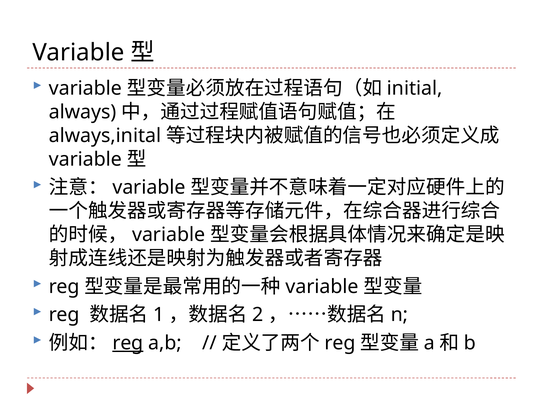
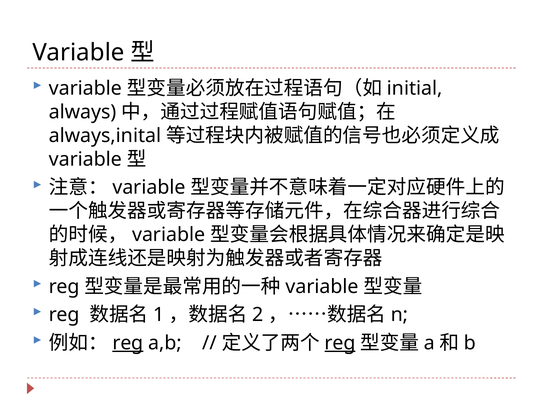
reg at (340, 342) underline: none -> present
